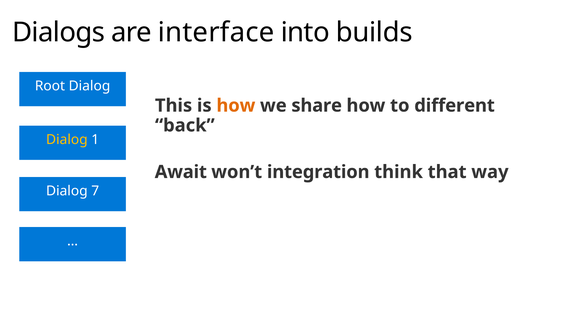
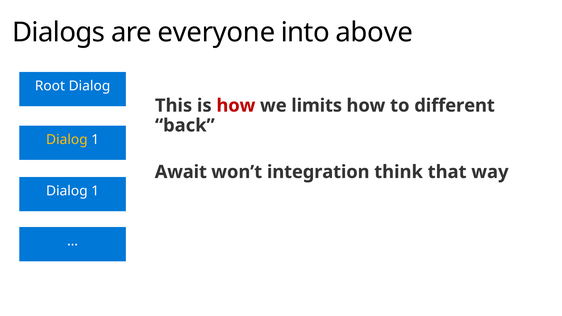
interface: interface -> everyone
builds: builds -> above
how at (236, 106) colour: orange -> red
share: share -> limits
7 at (95, 191): 7 -> 1
